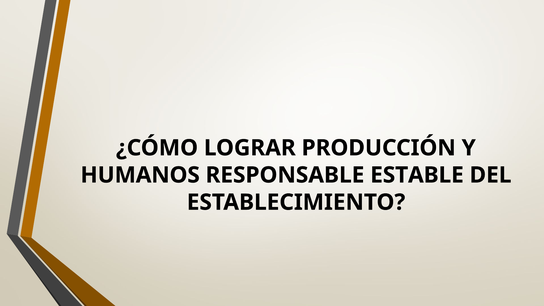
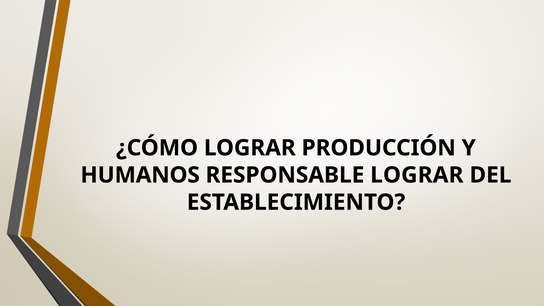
RESPONSABLE ESTABLE: ESTABLE -> LOGRAR
